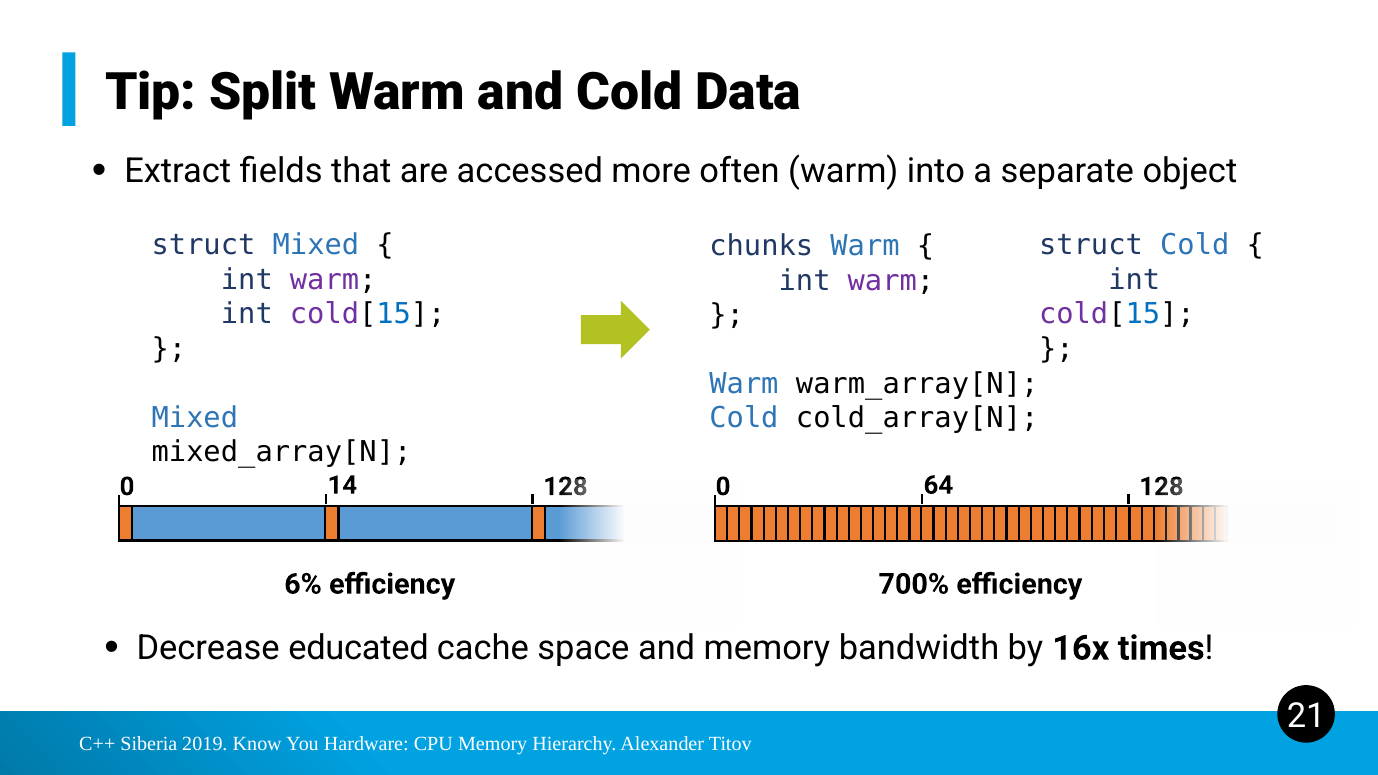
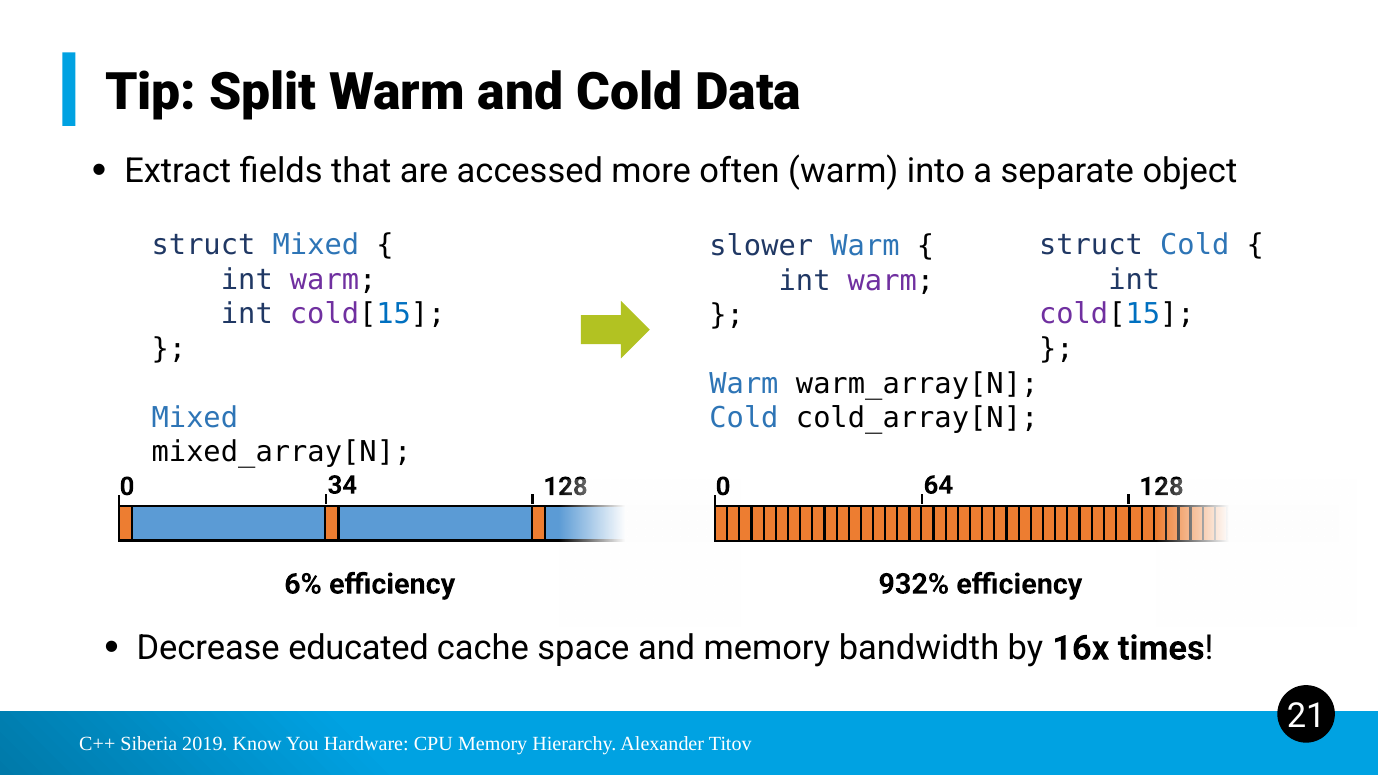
chunks: chunks -> slower
14: 14 -> 34
700%: 700% -> 932%
